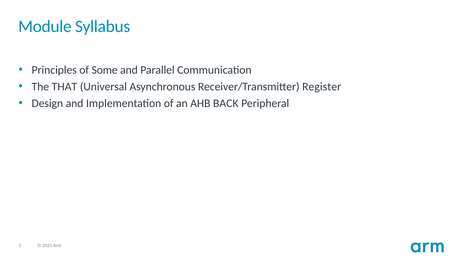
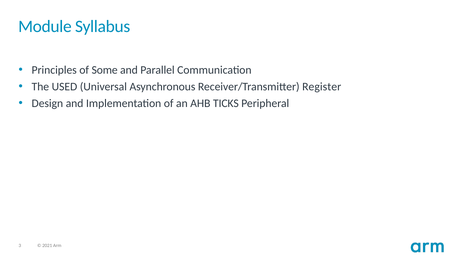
THAT: THAT -> USED
BACK: BACK -> TICKS
